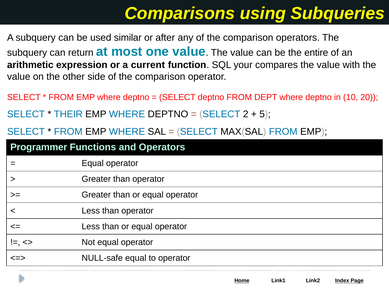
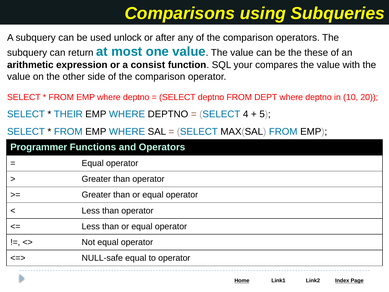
similar: similar -> unlock
entire: entire -> these
current: current -> consist
2: 2 -> 4
